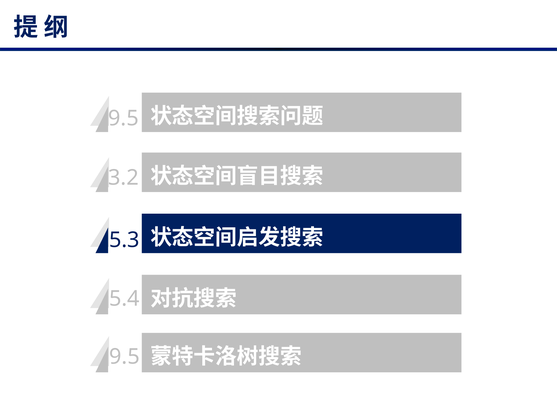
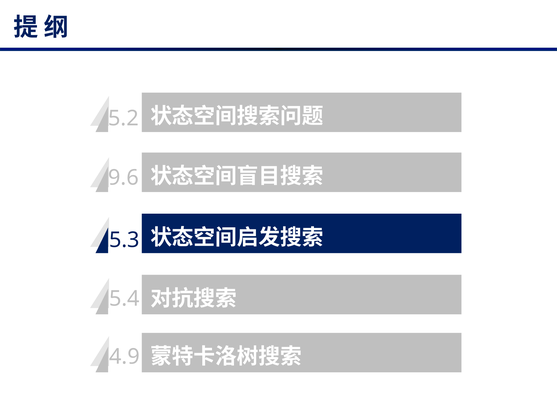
9.5 at (123, 118): 9.5 -> 5.2
3.2: 3.2 -> 9.6
9.5 at (124, 357): 9.5 -> 4.9
